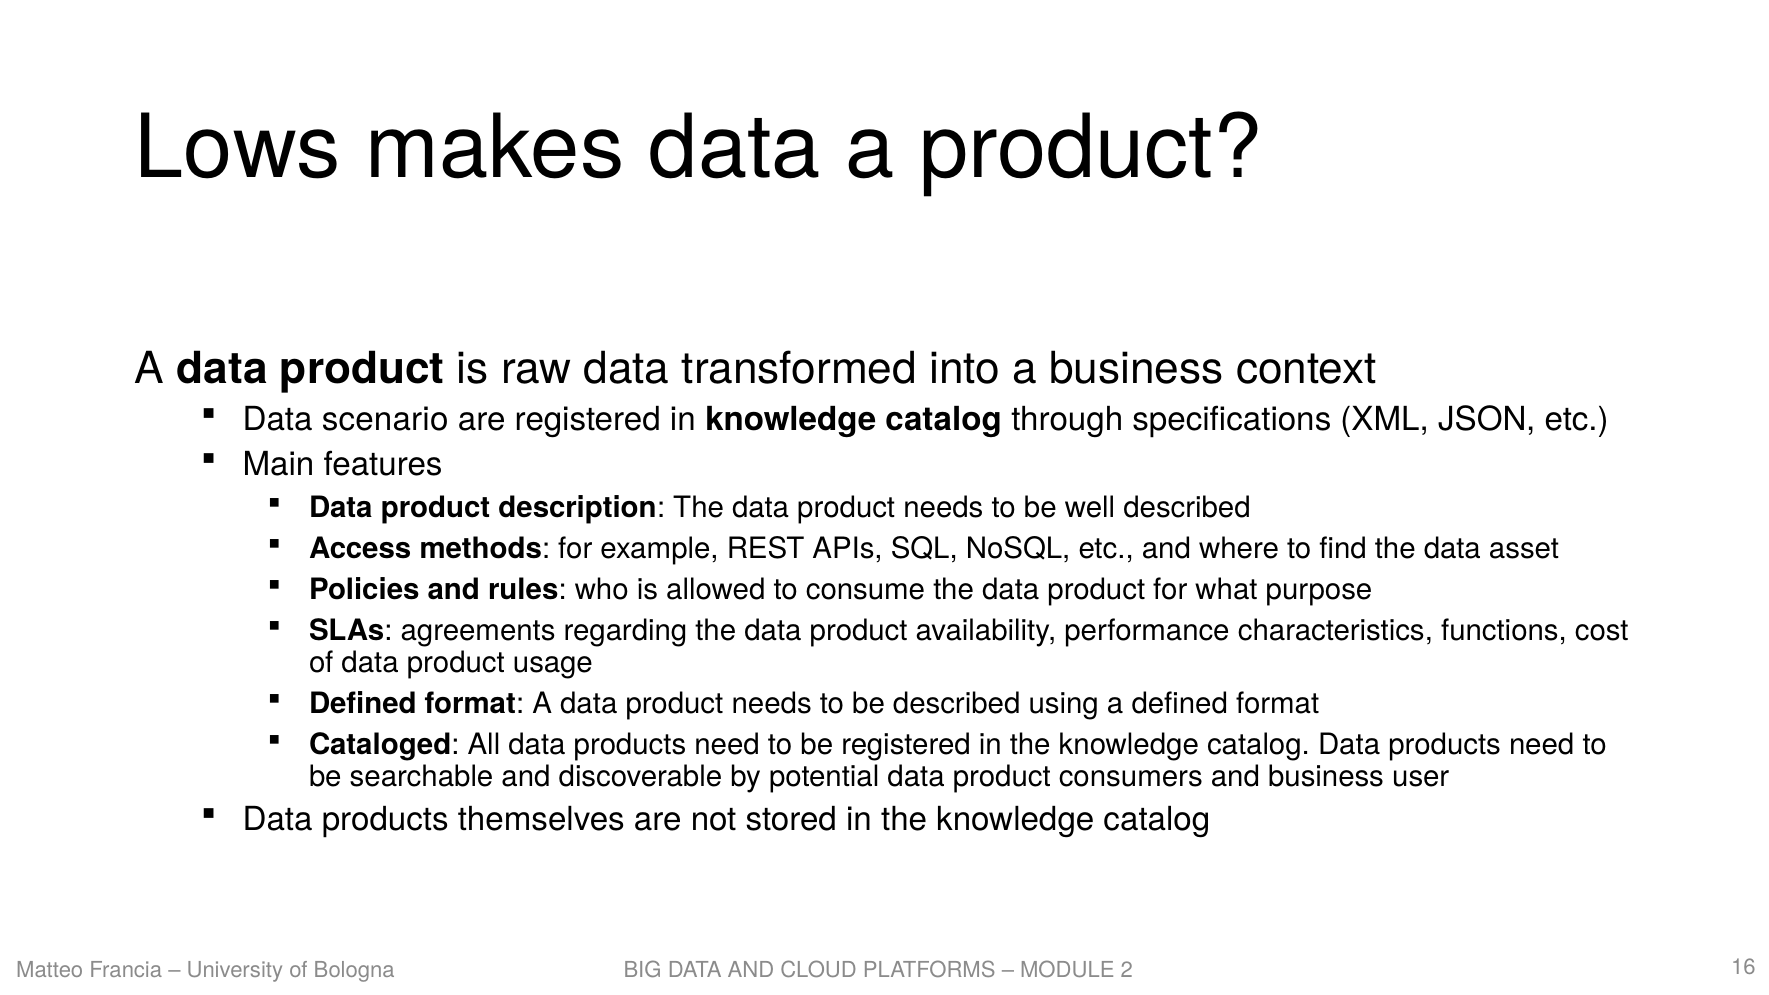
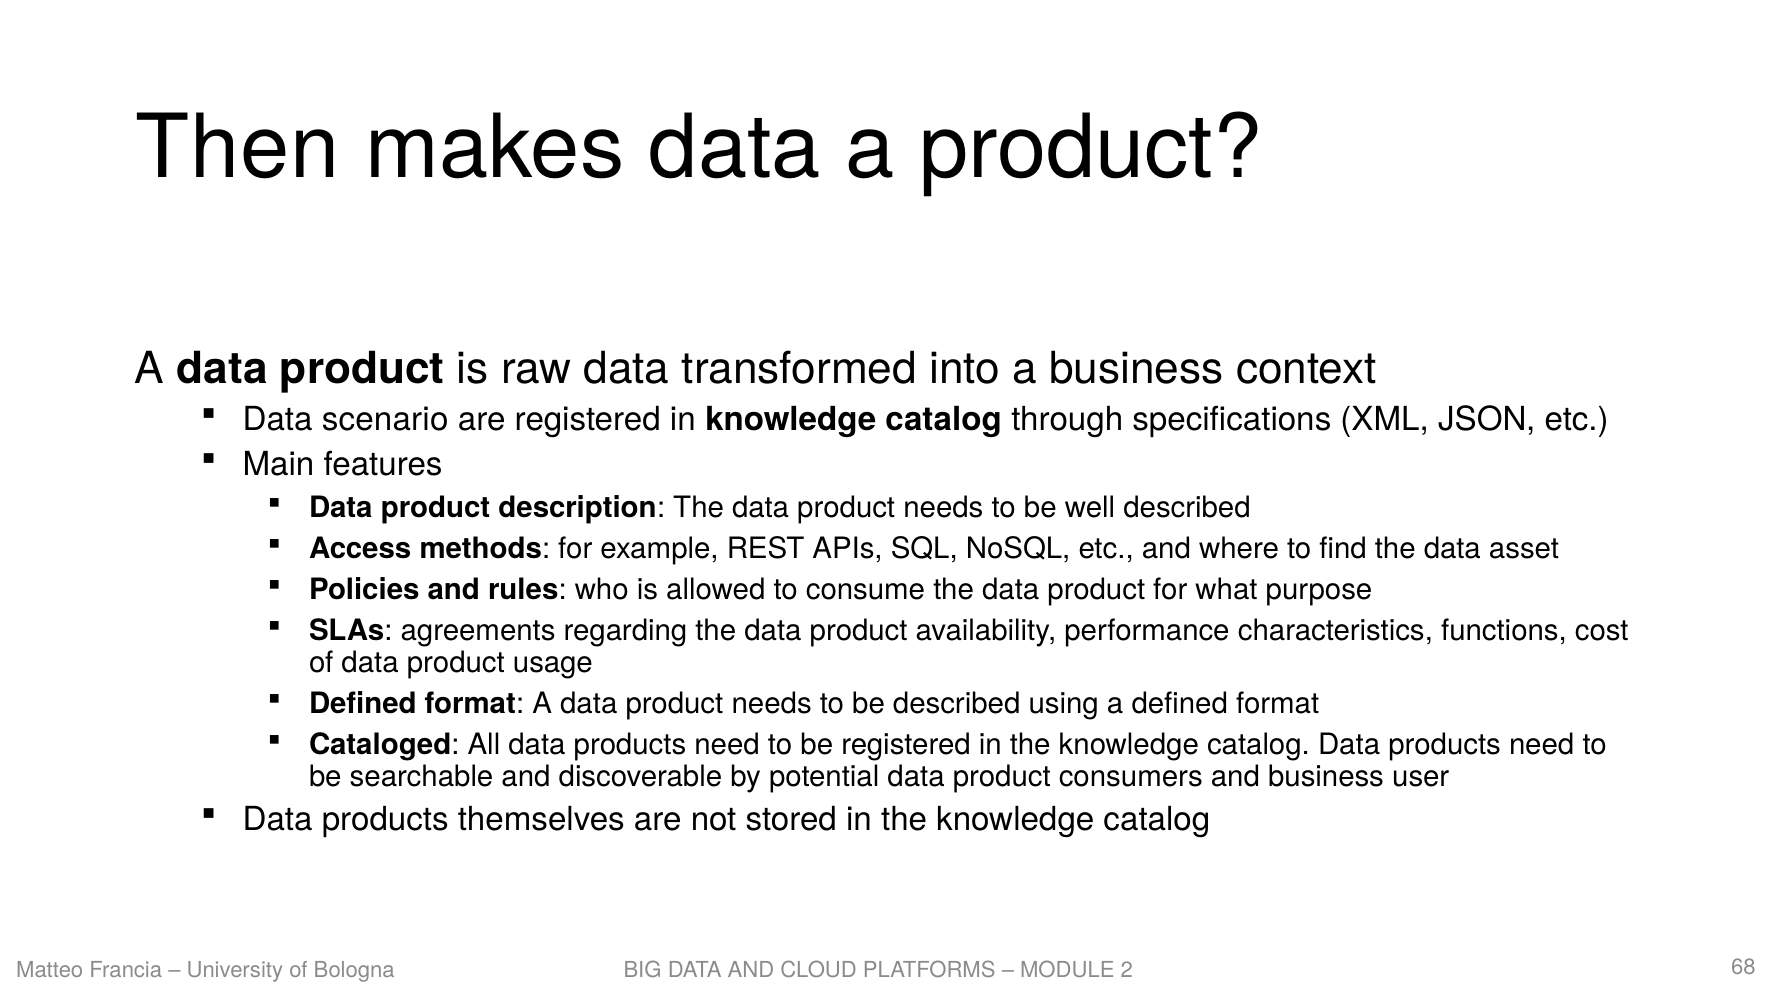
Lows: Lows -> Then
16: 16 -> 68
